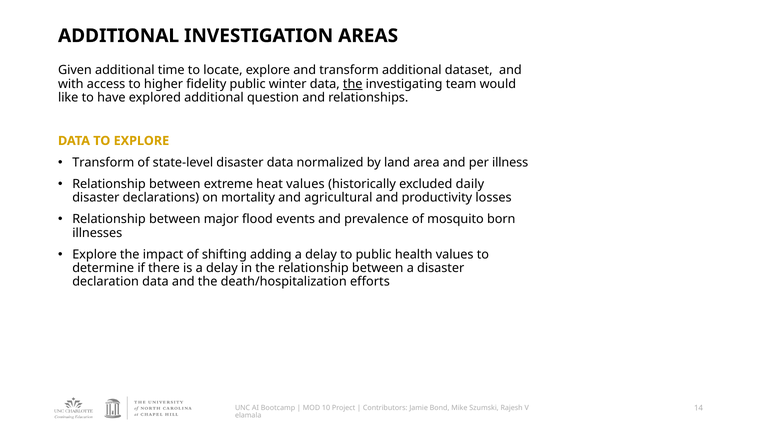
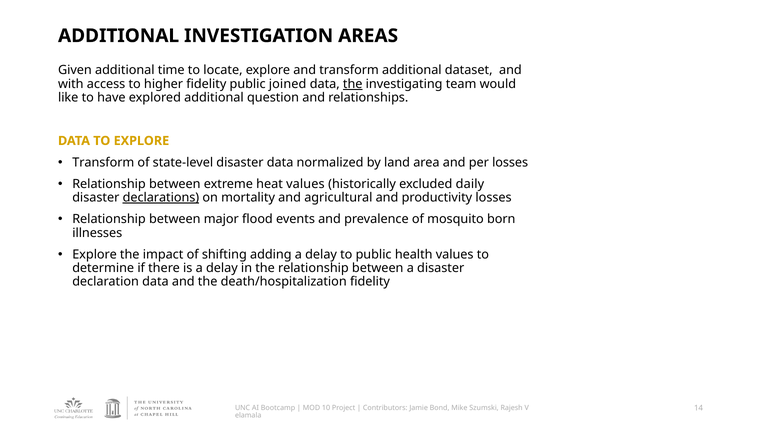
winter: winter -> joined
per illness: illness -> losses
declarations underline: none -> present
death/hospitalization efforts: efforts -> fidelity
